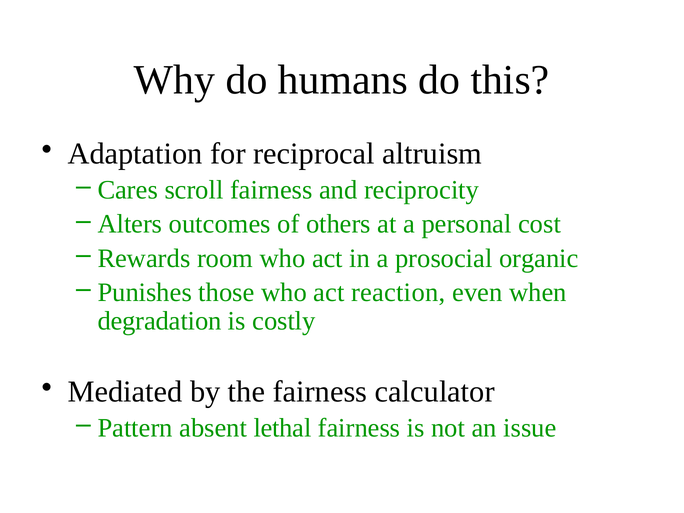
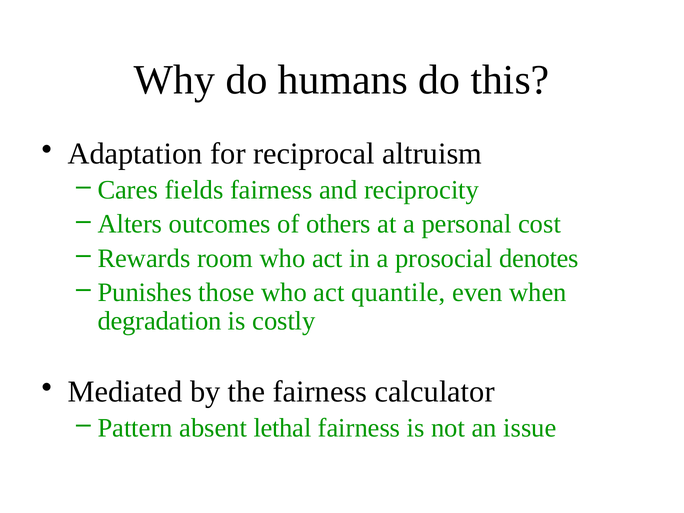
scroll: scroll -> fields
organic: organic -> denotes
reaction: reaction -> quantile
